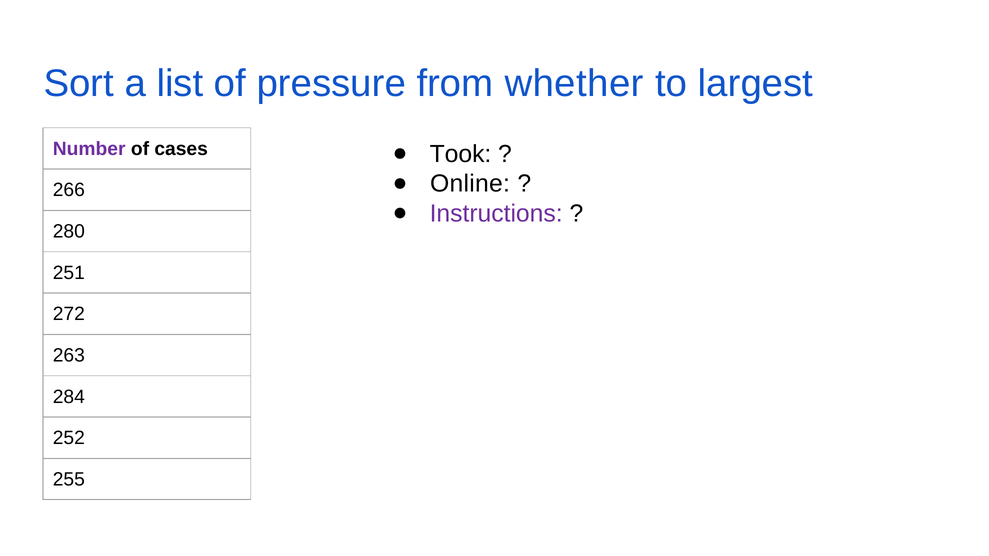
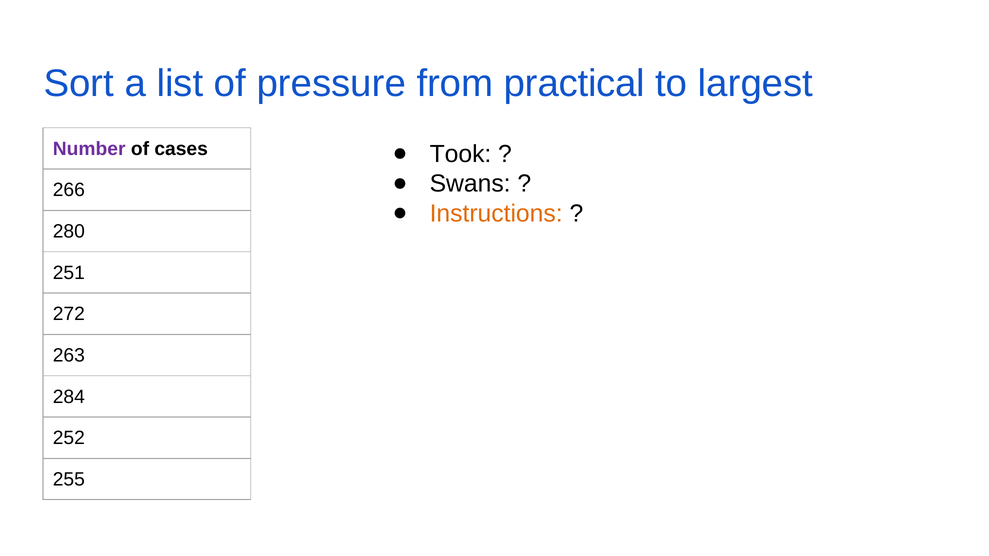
whether: whether -> practical
Online: Online -> Swans
Instructions colour: purple -> orange
